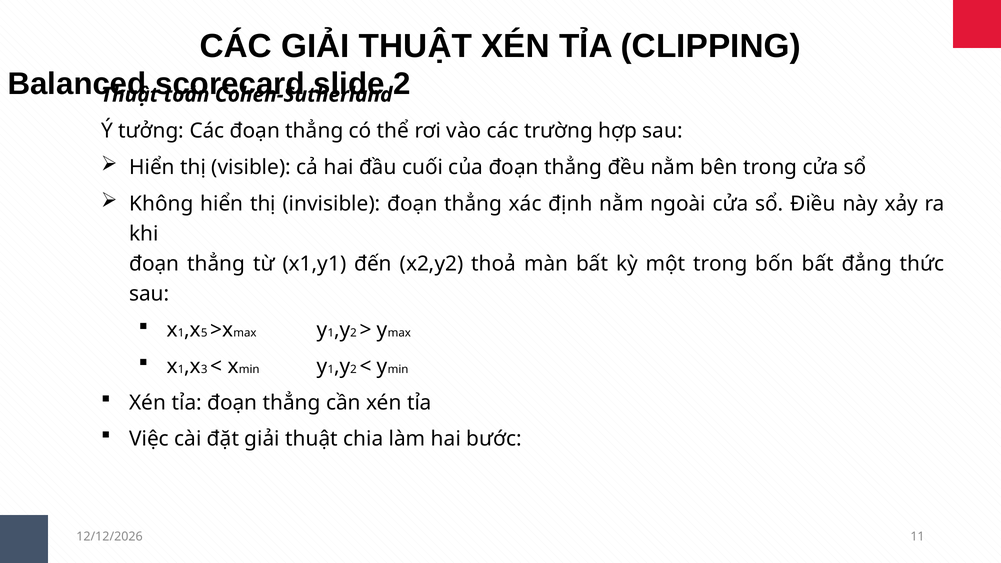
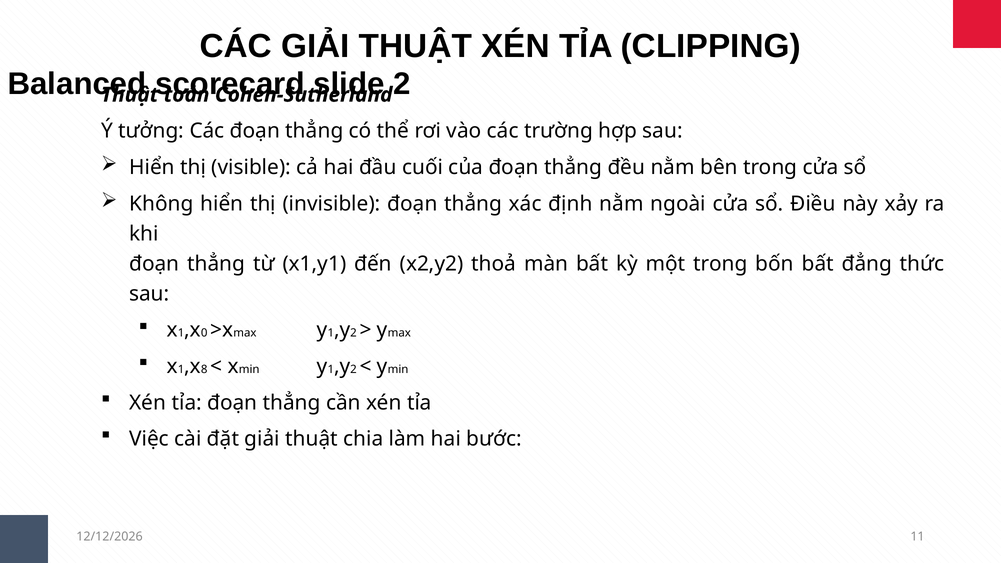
5: 5 -> 0
3: 3 -> 8
